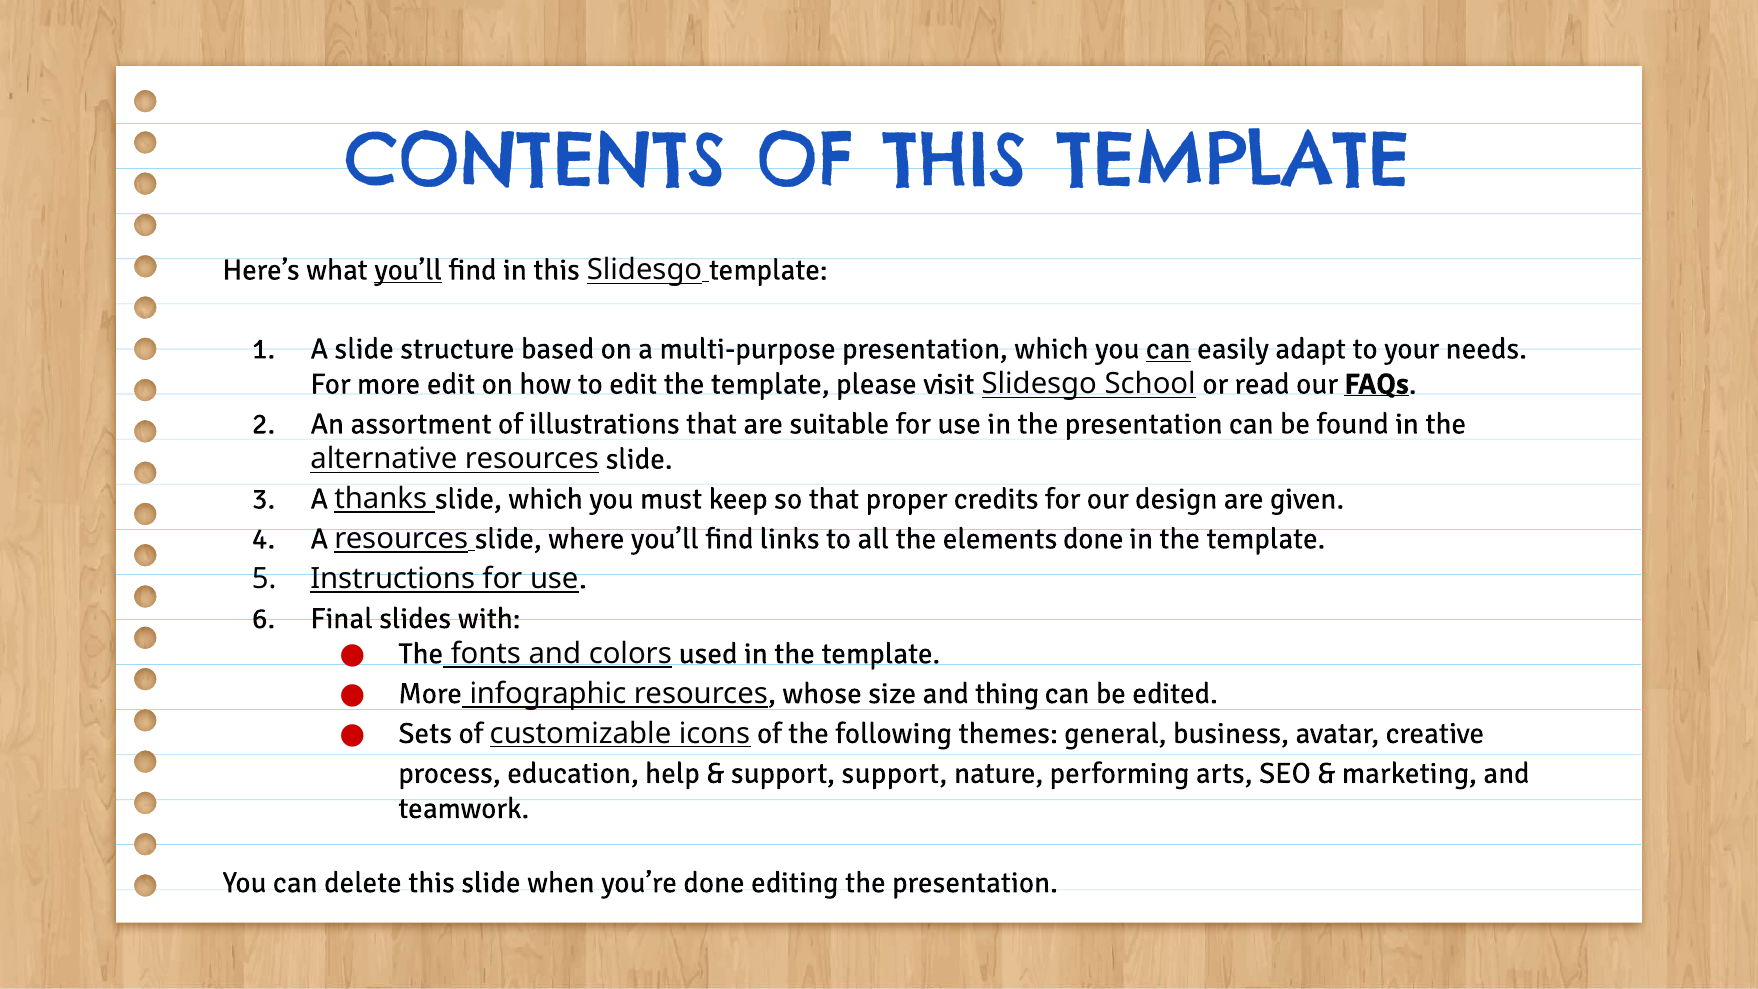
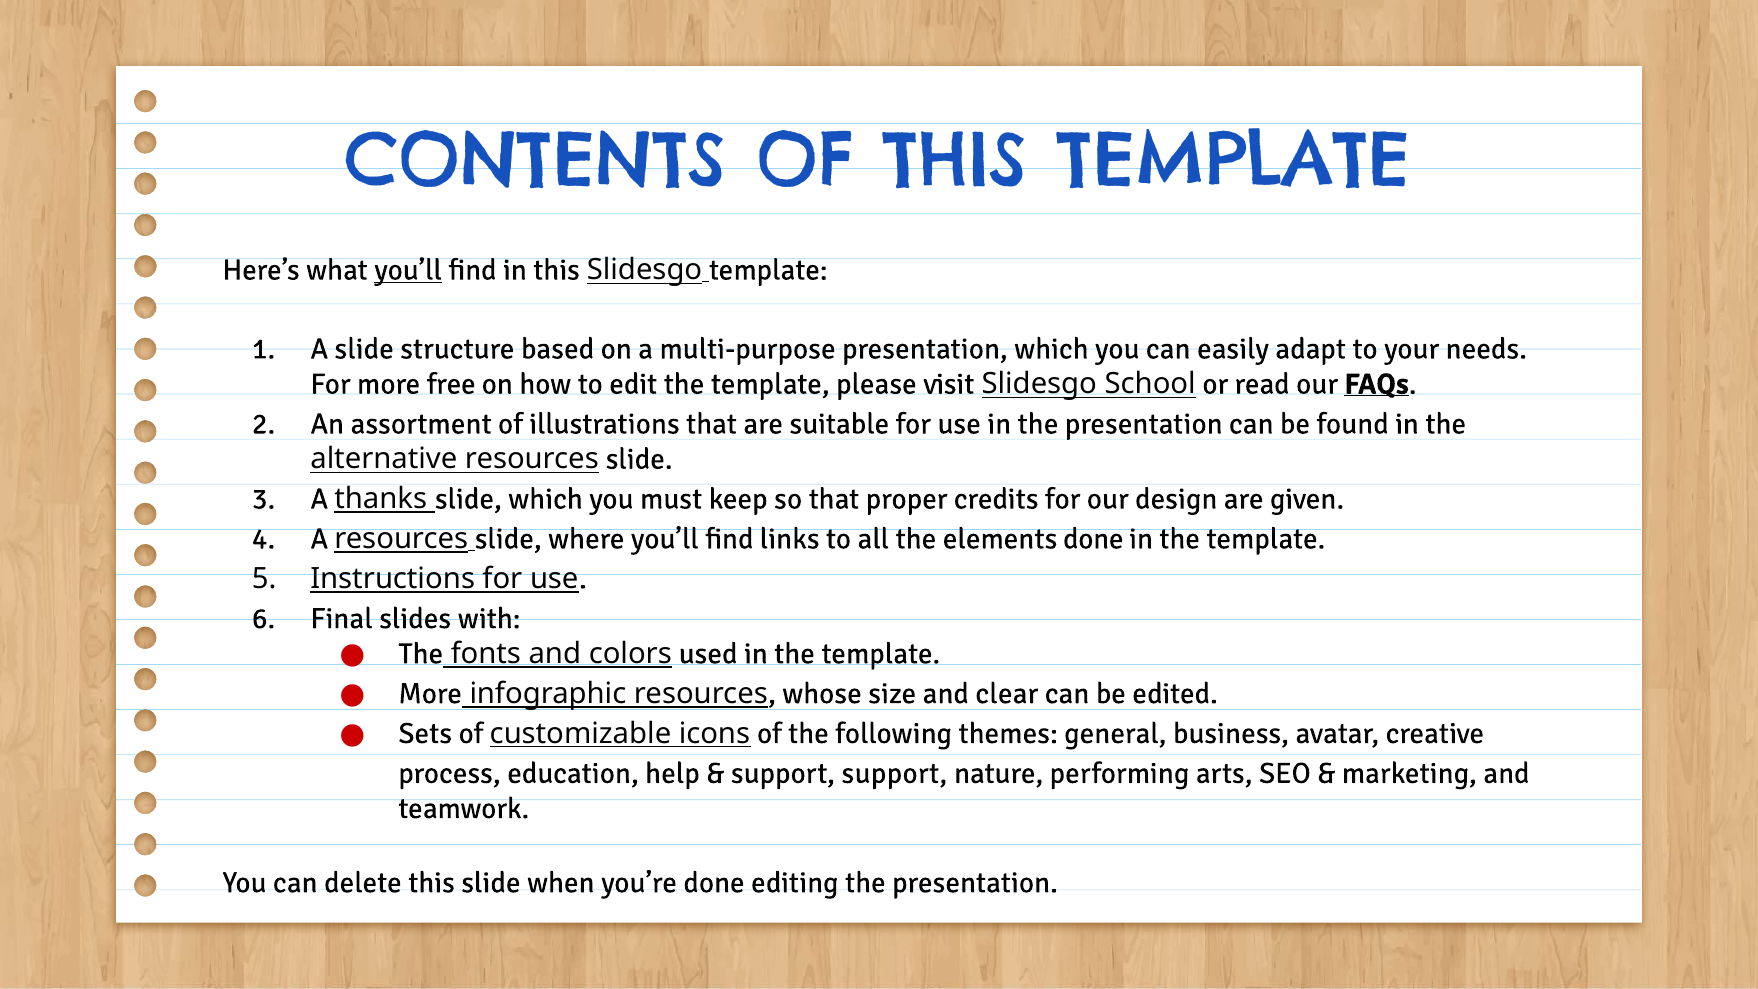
can at (1168, 349) underline: present -> none
more edit: edit -> free
thing: thing -> clear
